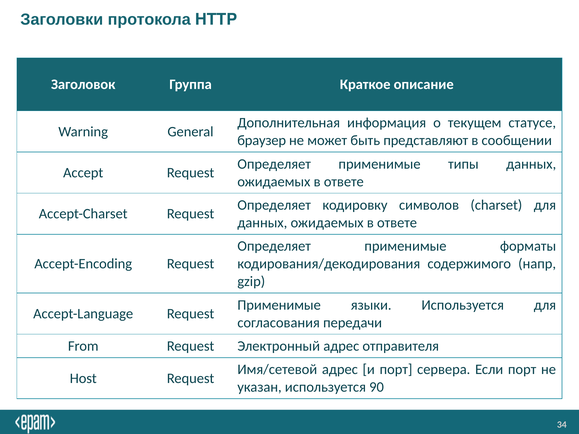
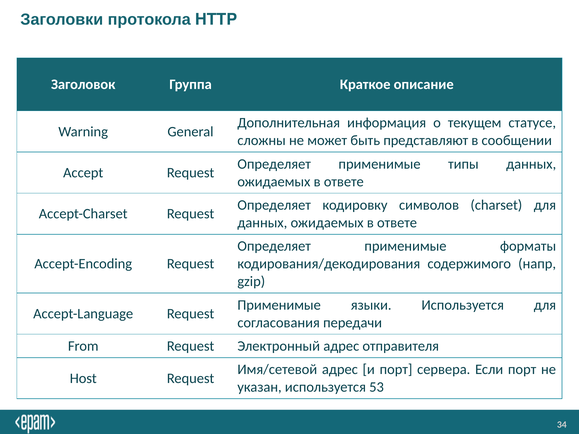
браузер: браузер -> сложны
90: 90 -> 53
